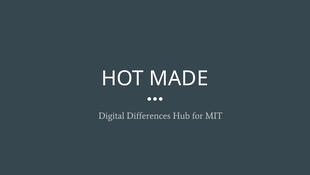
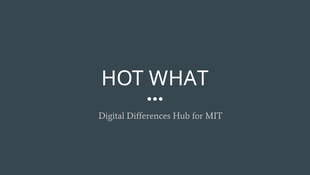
MADE: MADE -> WHAT
